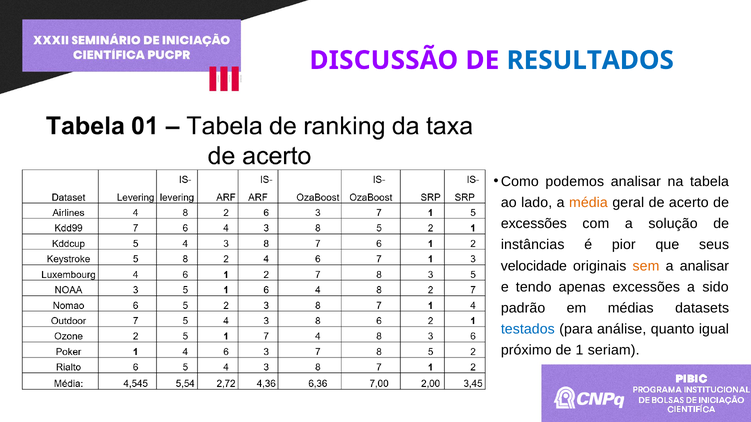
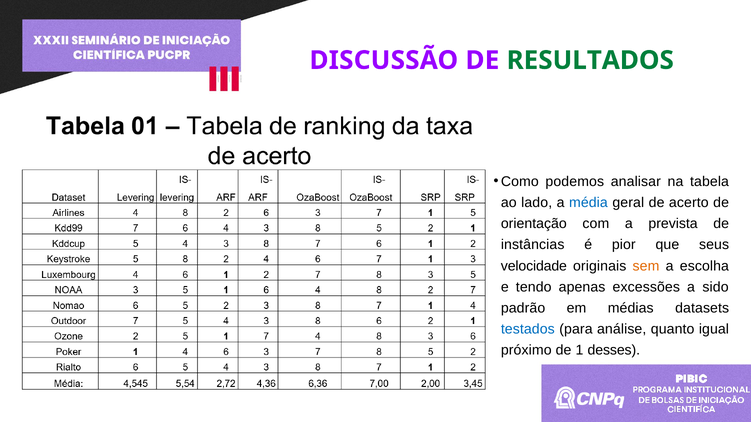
RESULTADOS colour: blue -> green
média colour: orange -> blue
excessões at (534, 224): excessões -> orientação
solução: solução -> prevista
a analisar: analisar -> escolha
seriam: seriam -> desses
